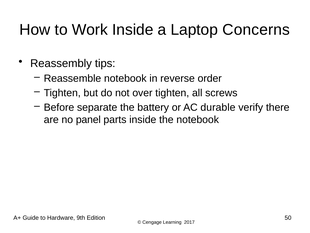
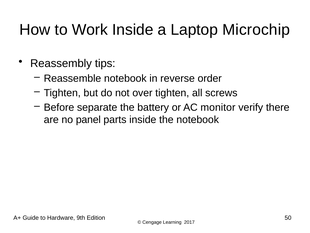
Concerns: Concerns -> Microchip
durable: durable -> monitor
